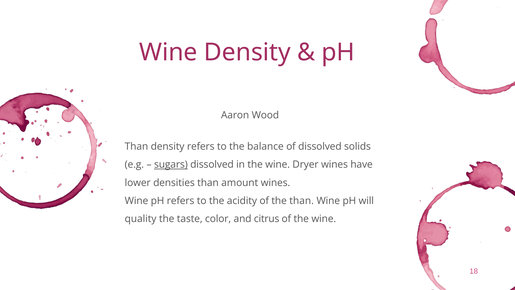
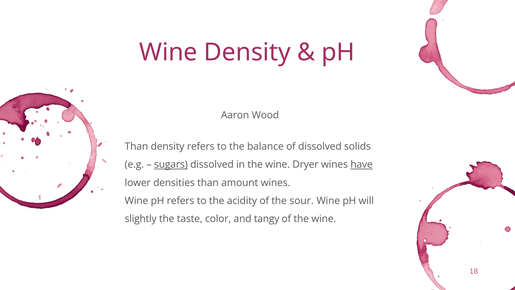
have underline: none -> present
the than: than -> sour
quality: quality -> slightly
citrus: citrus -> tangy
